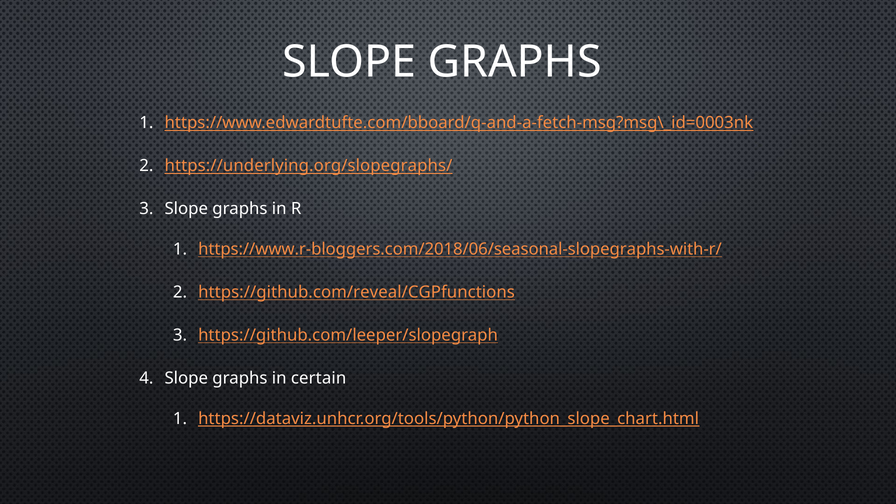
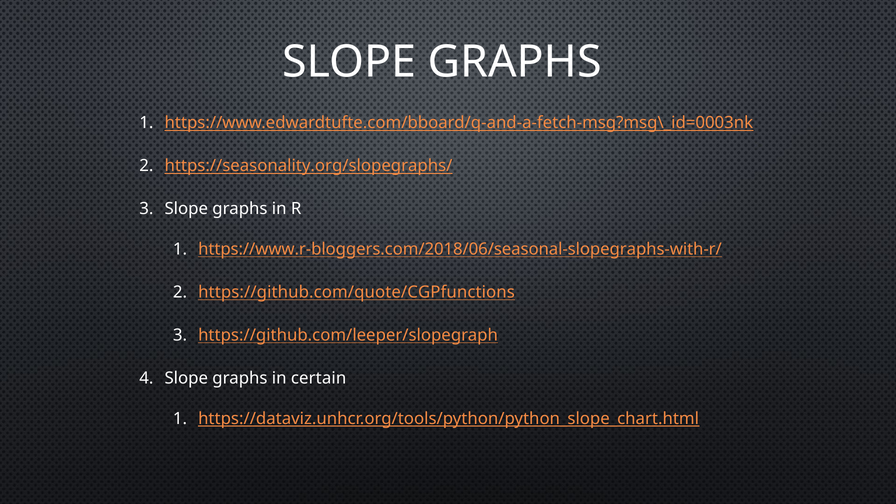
https://underlying.org/slopegraphs/: https://underlying.org/slopegraphs/ -> https://seasonality.org/slopegraphs/
https://github.com/reveal/CGPfunctions: https://github.com/reveal/CGPfunctions -> https://github.com/quote/CGPfunctions
